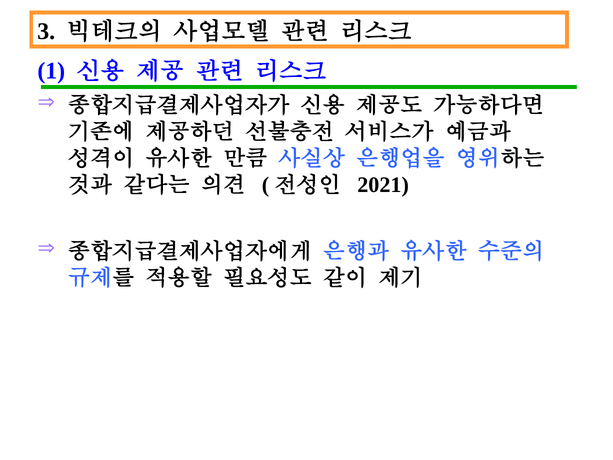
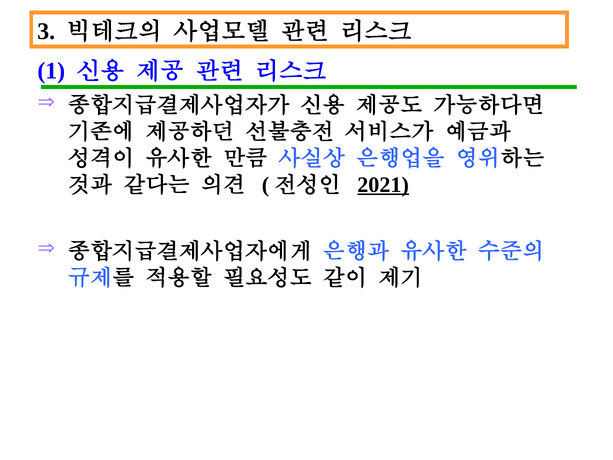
2021 underline: none -> present
